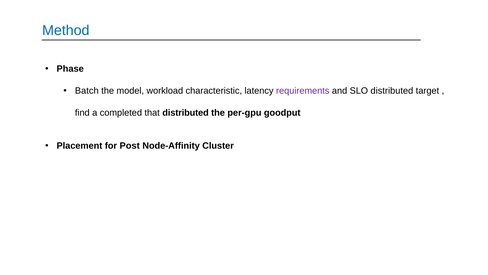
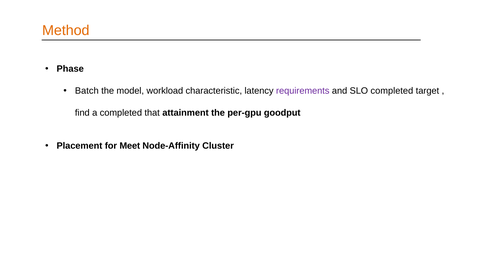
Method colour: blue -> orange
SLO distributed: distributed -> completed
that distributed: distributed -> attainment
Post: Post -> Meet
